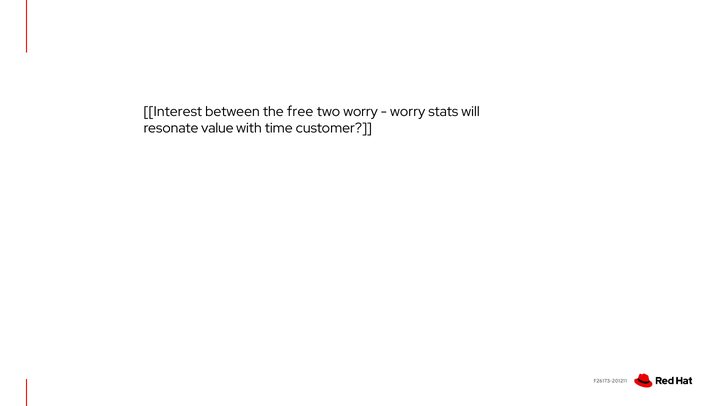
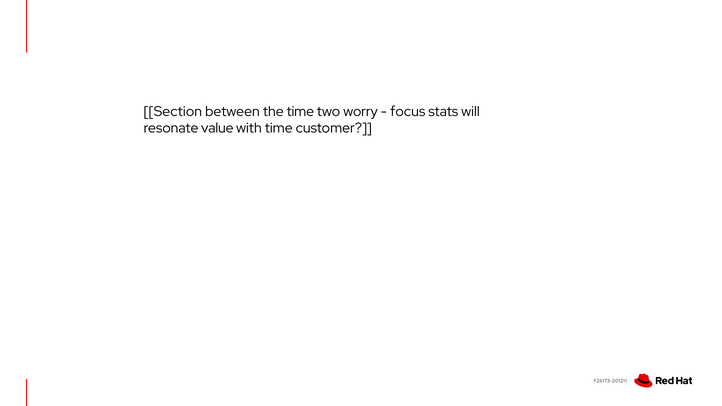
Interest: Interest -> Section
the free: free -> time
worry at (408, 111): worry -> focus
